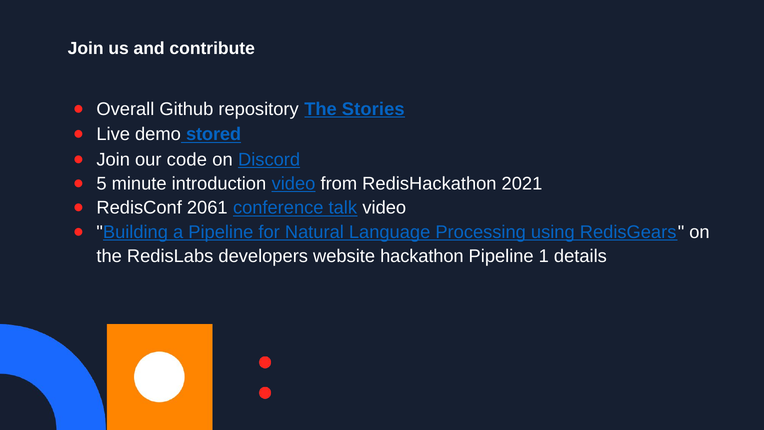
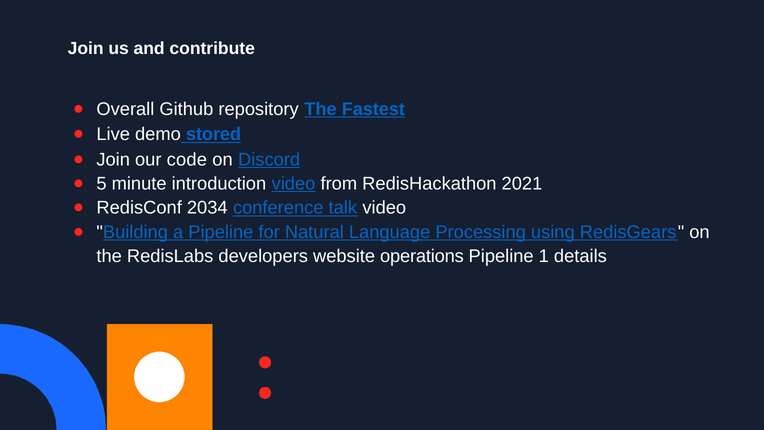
Stories: Stories -> Fastest
2061: 2061 -> 2034
hackathon: hackathon -> operations
